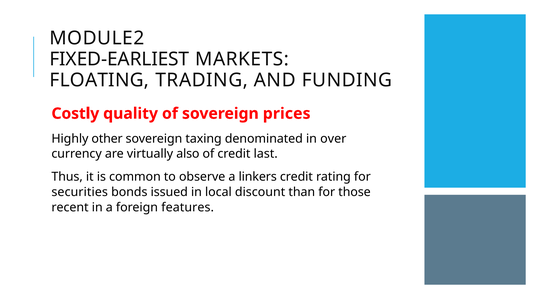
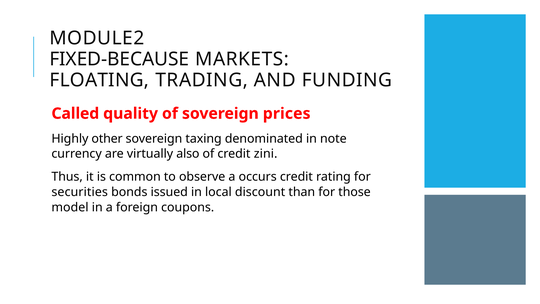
FIXED-EARLIEST: FIXED-EARLIEST -> FIXED-BECAUSE
Costly: Costly -> Called
over: over -> note
last: last -> zini
linkers: linkers -> occurs
recent: recent -> model
features: features -> coupons
